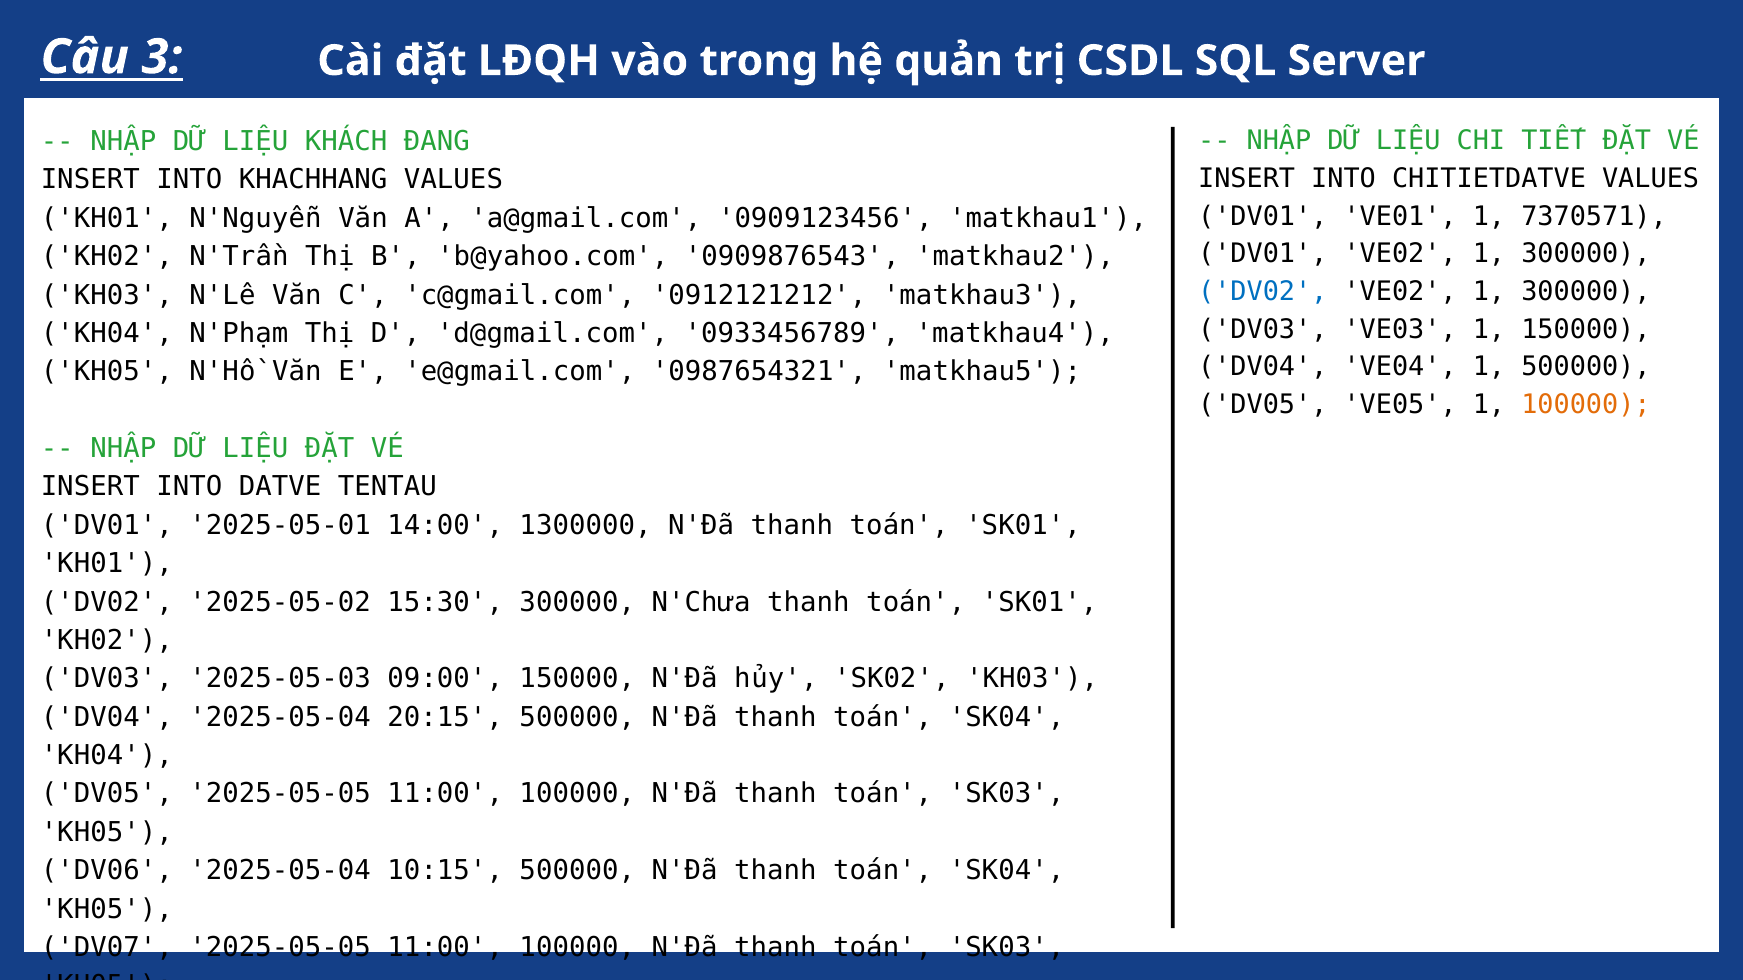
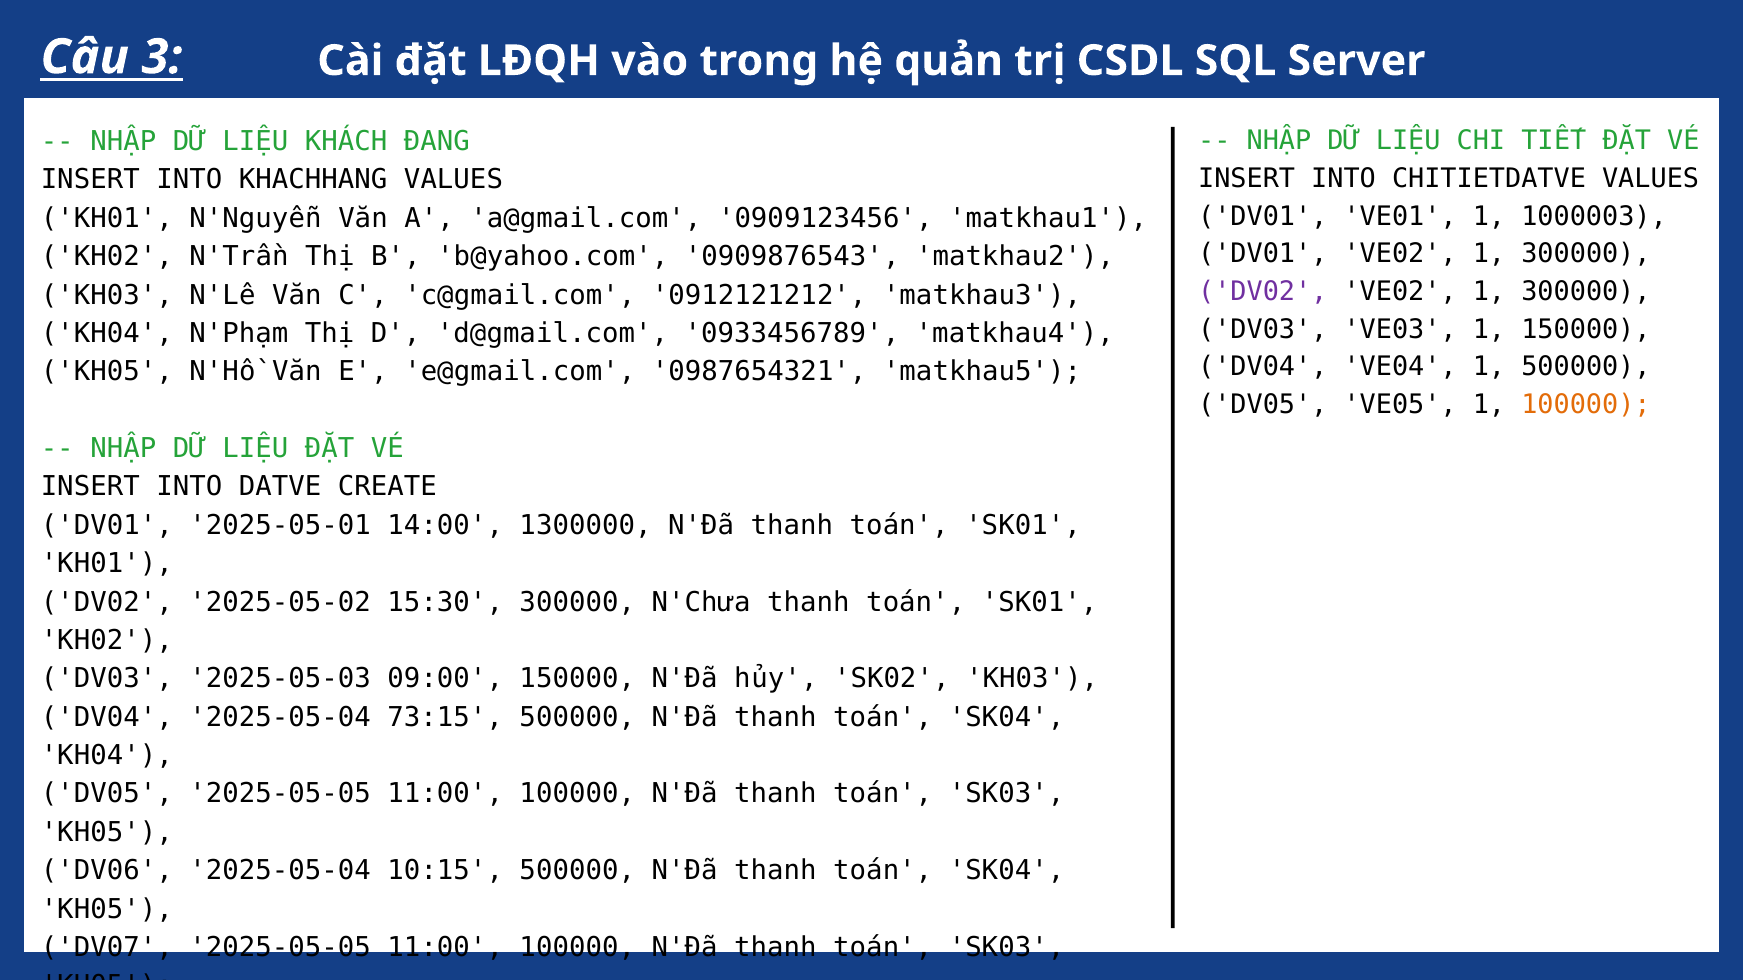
7370571: 7370571 -> 1000003
DV02 at (1263, 292) colour: blue -> purple
TENTAU: TENTAU -> CREATE
20:15: 20:15 -> 73:15
